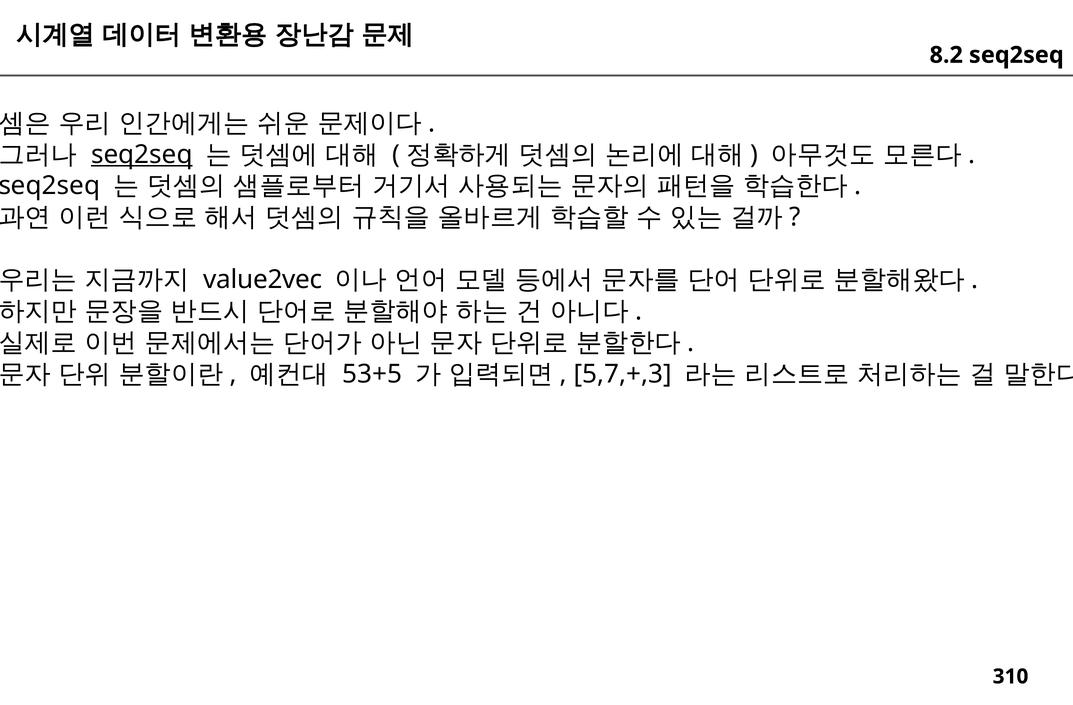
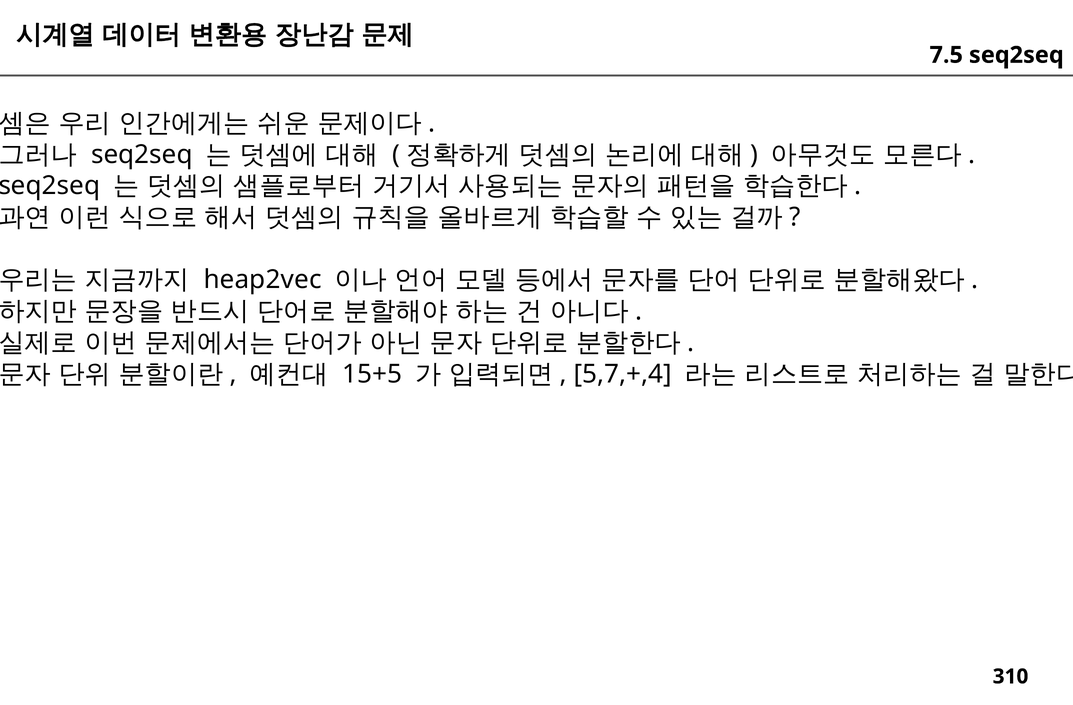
8.2: 8.2 -> 7.5
seq2seq at (142, 154) underline: present -> none
value2vec: value2vec -> heap2vec
53+5: 53+5 -> 15+5
5,7,+,3: 5,7,+,3 -> 5,7,+,4
